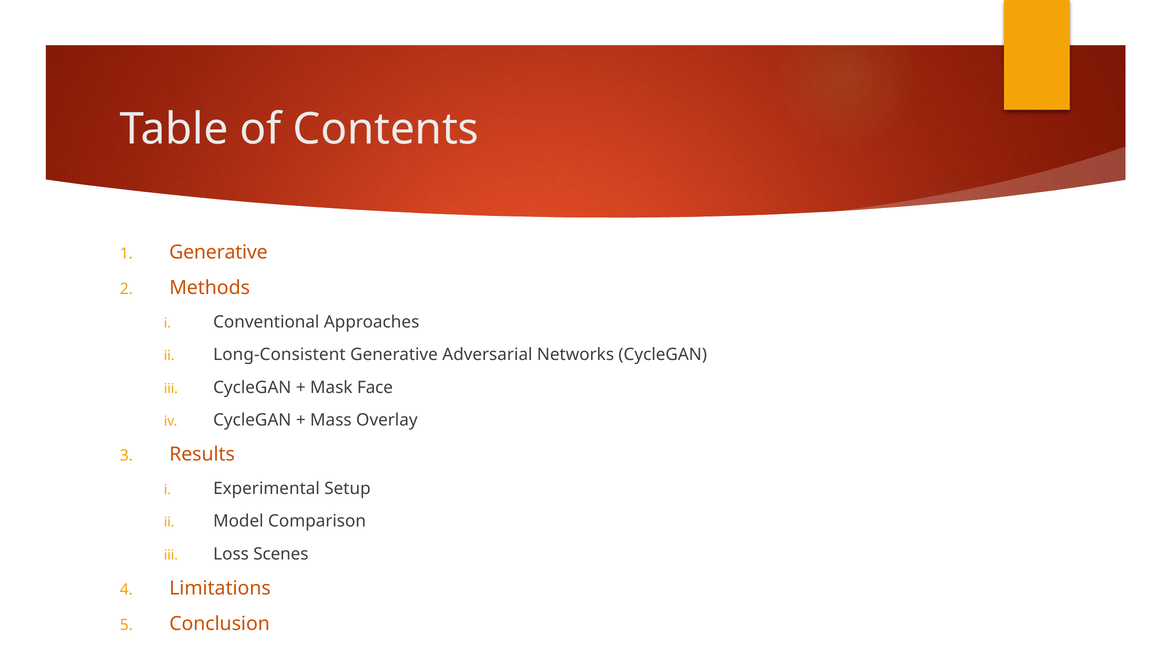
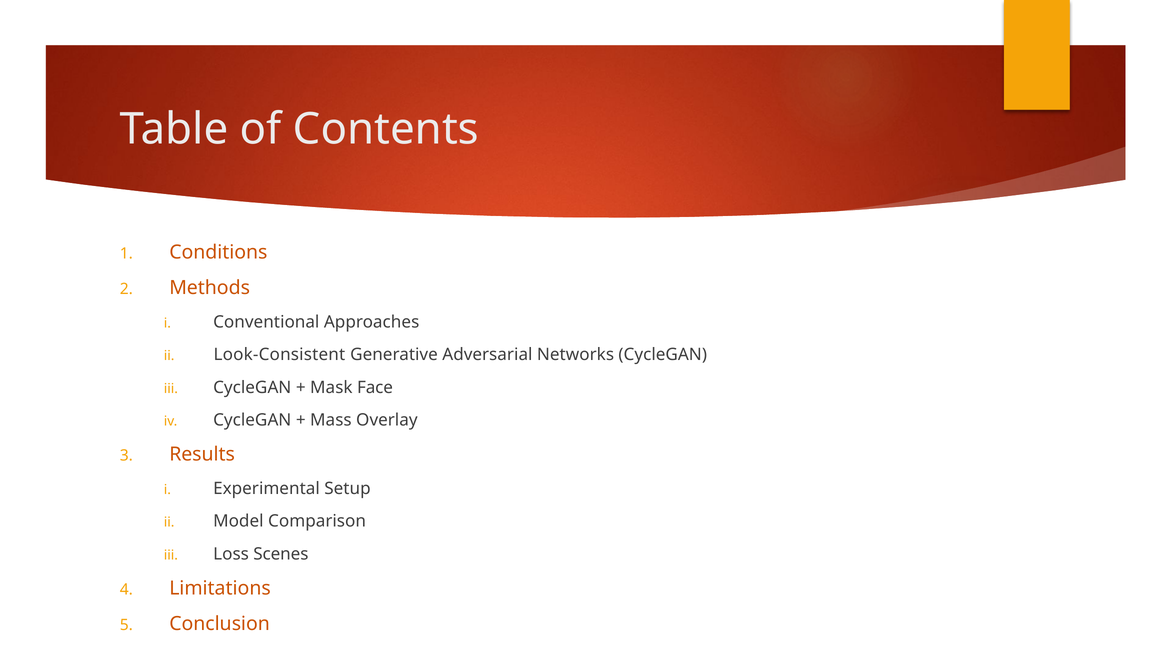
Generative at (218, 252): Generative -> Conditions
Long-Consistent: Long-Consistent -> Look-Consistent
